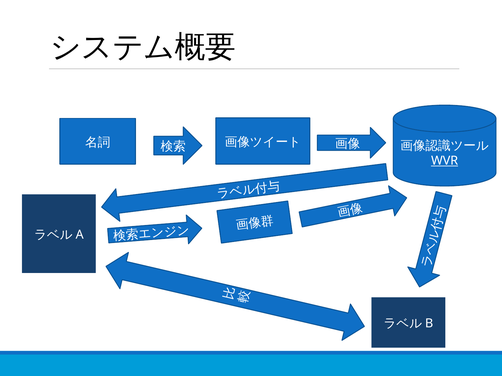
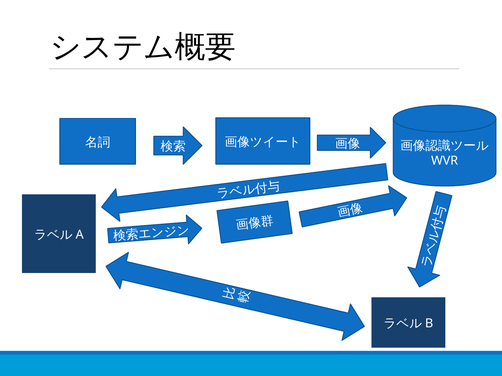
WVR underline: present -> none
